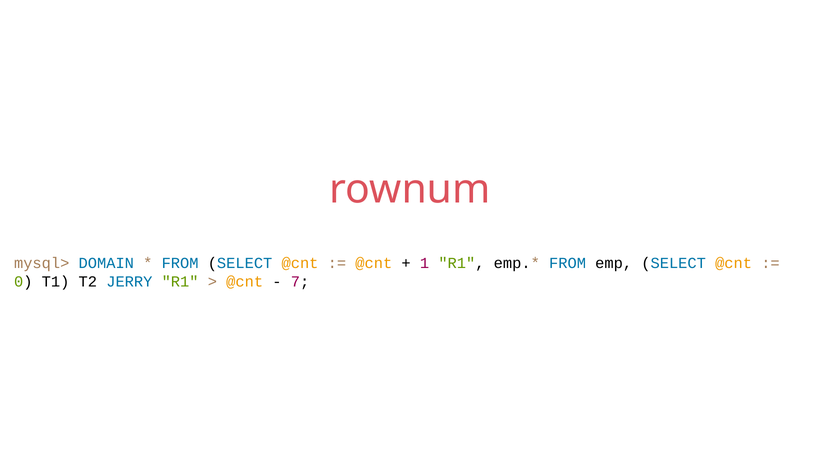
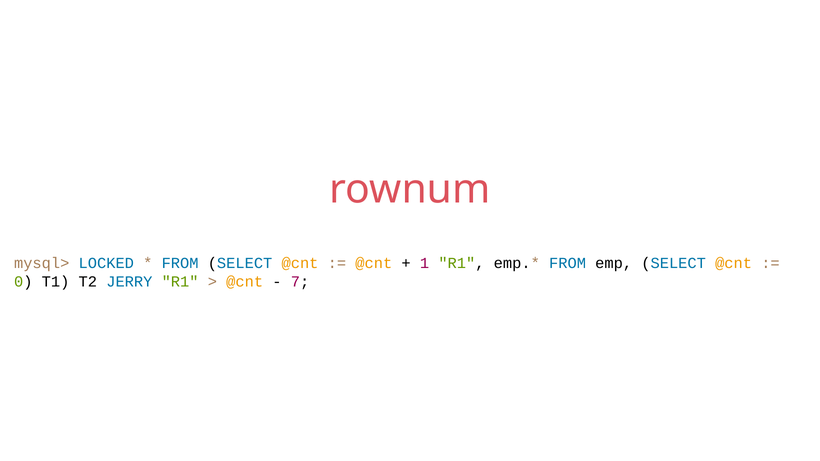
DOMAIN: DOMAIN -> LOCKED
